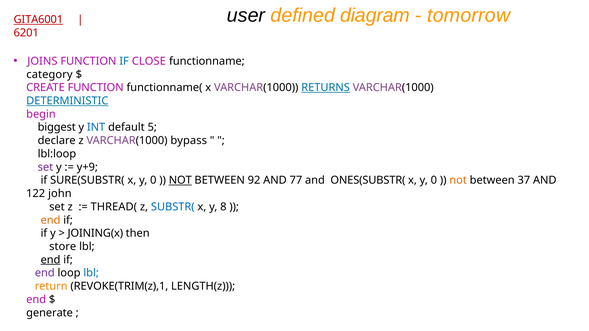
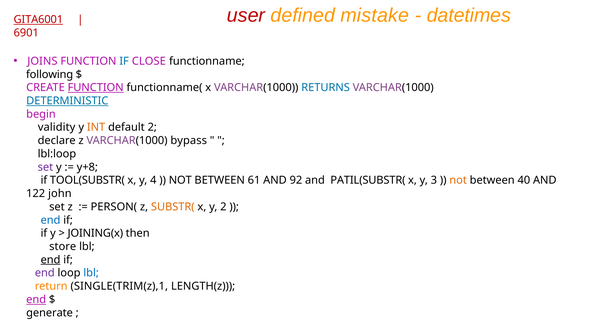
user colour: black -> red
diagram: diagram -> mistake
tomorrow: tomorrow -> datetimes
6201: 6201 -> 6901
category: category -> following
FUNCTION at (96, 88) underline: none -> present
RETURNS underline: present -> none
biggest: biggest -> validity
INT colour: blue -> orange
default 5: 5 -> 2
y+9: y+9 -> y+8
SURE(SUBSTR(: SURE(SUBSTR( -> TOOL(SUBSTR(
0 at (153, 180): 0 -> 4
NOT at (180, 180) underline: present -> none
92: 92 -> 61
77: 77 -> 92
ONES(SUBSTR(: ONES(SUBSTR( -> PATIL(SUBSTR(
0 at (434, 180): 0 -> 3
37: 37 -> 40
THREAD(: THREAD( -> PERSON(
SUBSTR( colour: blue -> orange
y 8: 8 -> 2
end at (51, 220) colour: orange -> blue
REVOKE(TRIM(z),1: REVOKE(TRIM(z),1 -> SINGLE(TRIM(z),1
end at (36, 300) underline: none -> present
